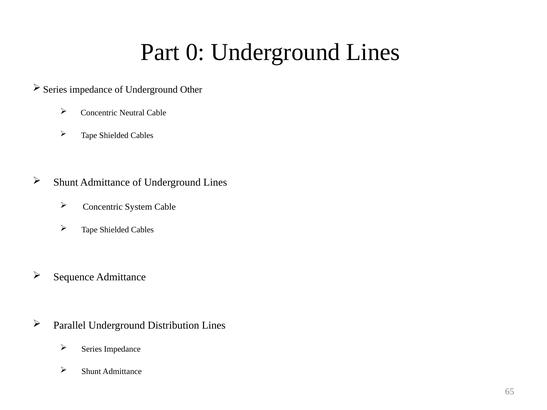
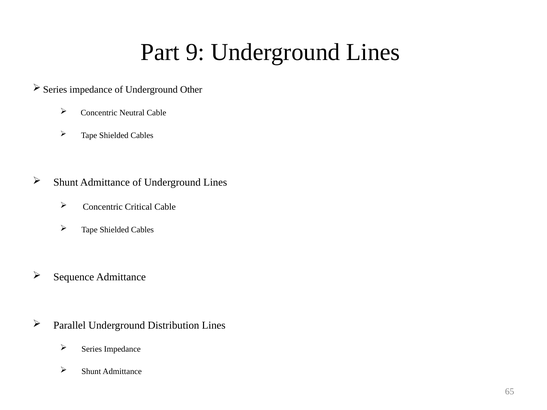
0: 0 -> 9
System: System -> Critical
